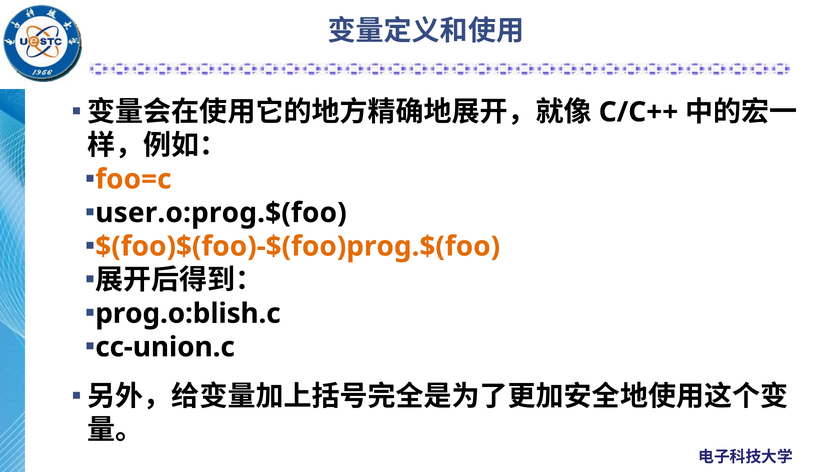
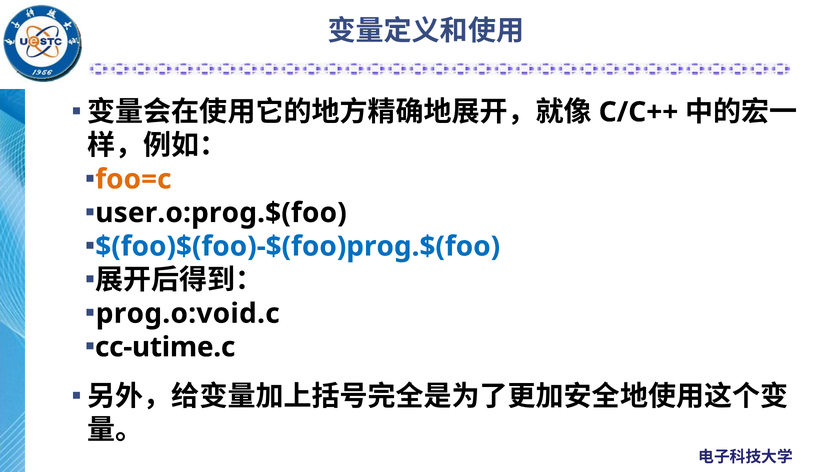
$(foo)$(foo)-$(foo)prog.$(foo colour: orange -> blue
prog.o:blish.c: prog.o:blish.c -> prog.o:void.c
cc-union.c: cc-union.c -> cc-utime.c
